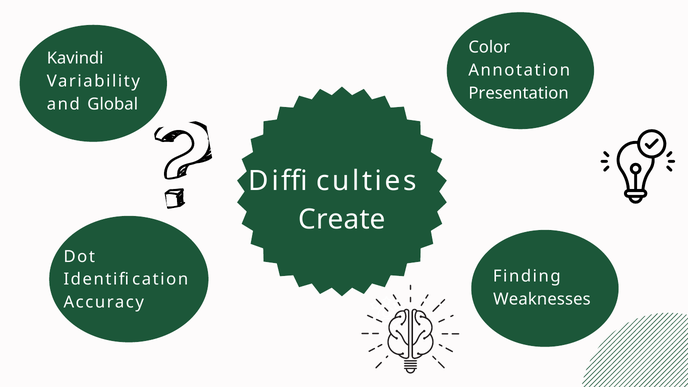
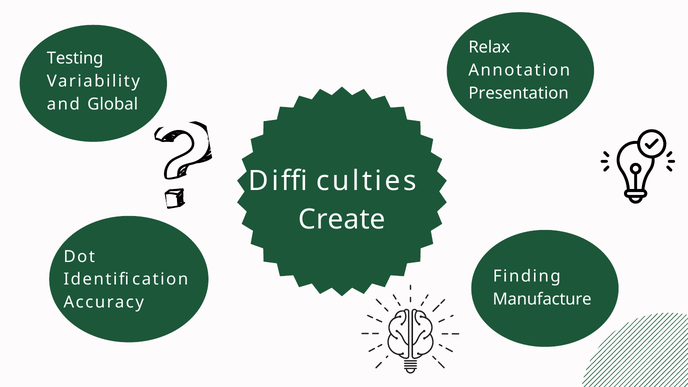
Color: Color -> Relax
Kavindi: Kavindi -> Testing
Weaknesses: Weaknesses -> Manufacture
